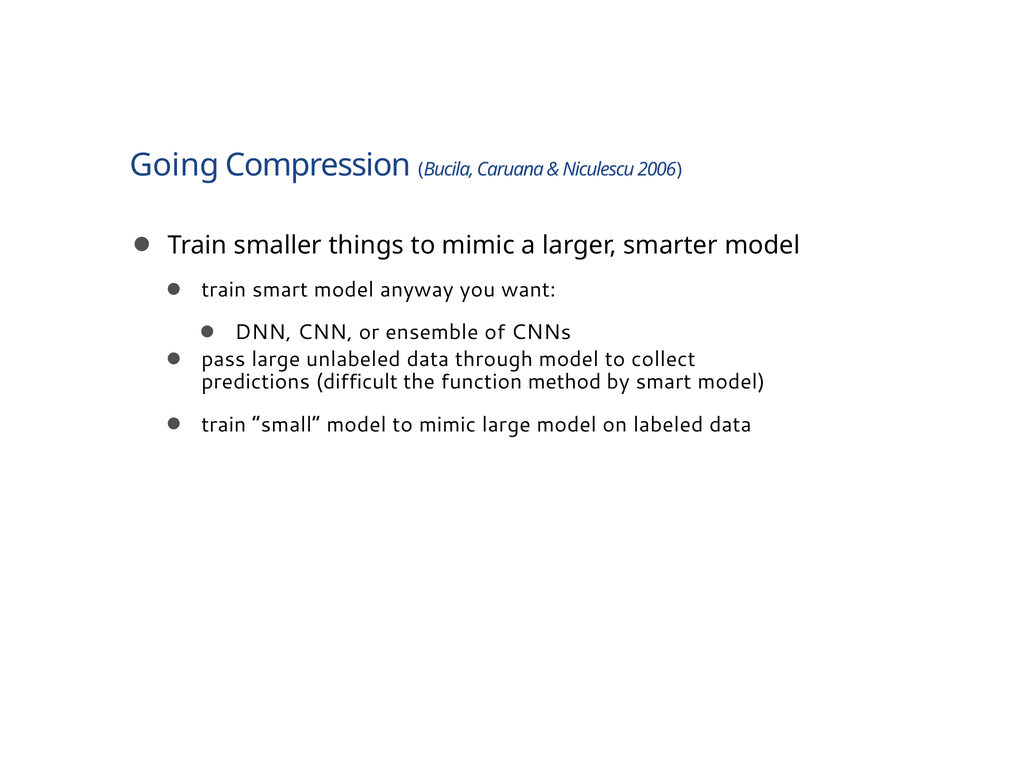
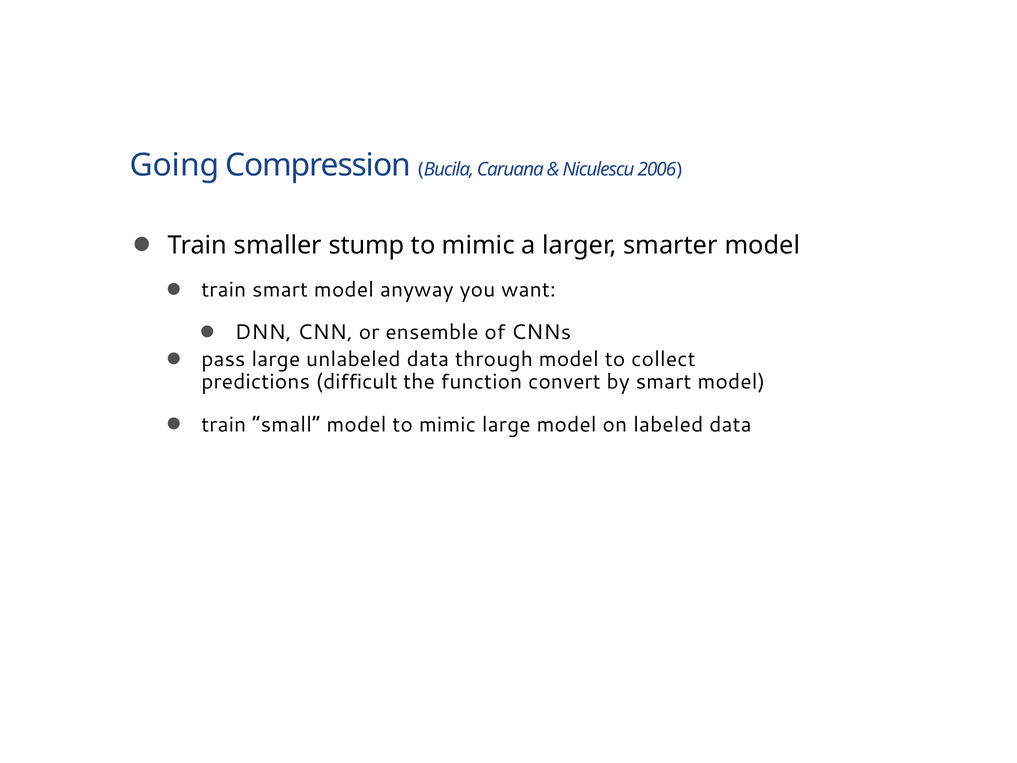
things: things -> stump
method: method -> convert
